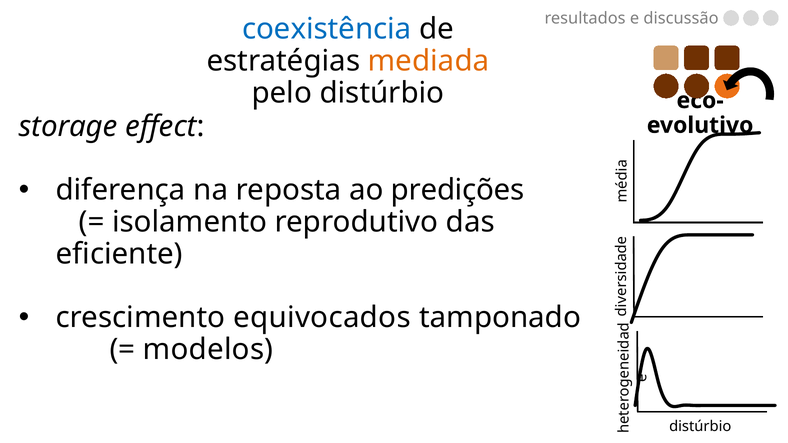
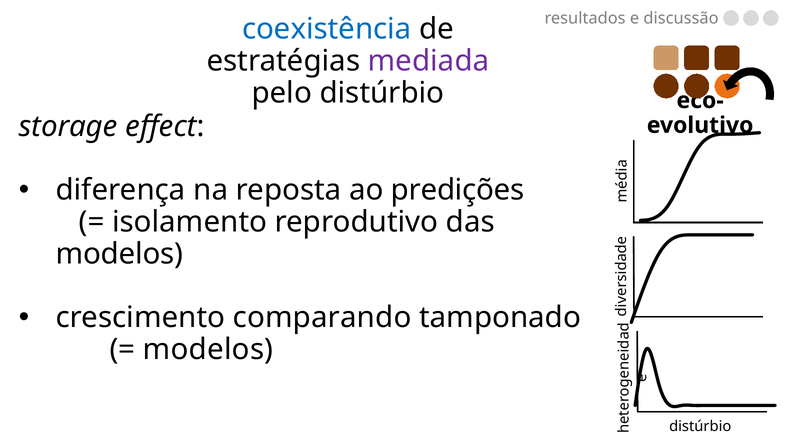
mediada colour: orange -> purple
eficiente at (119, 254): eficiente -> modelos
equivocados: equivocados -> comparando
